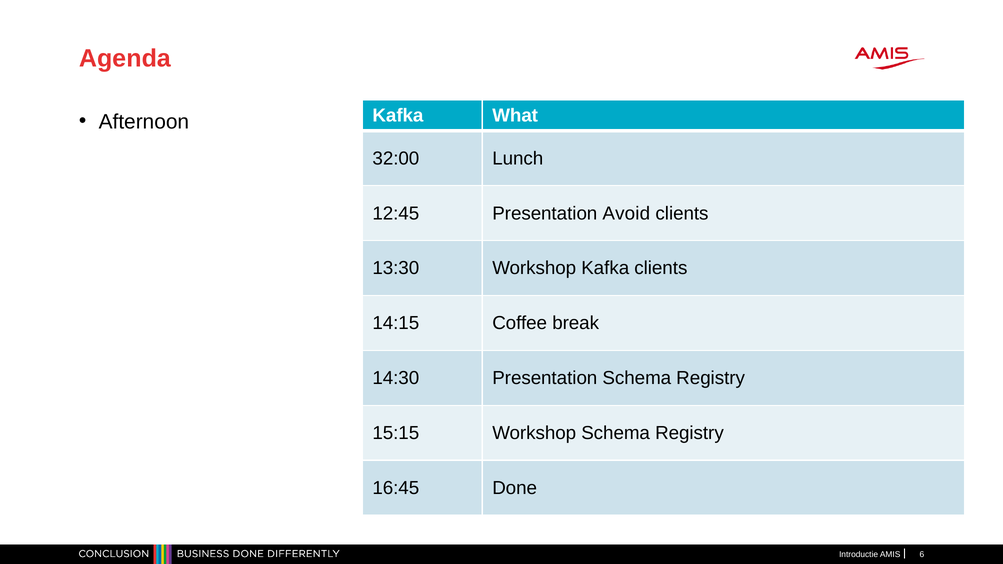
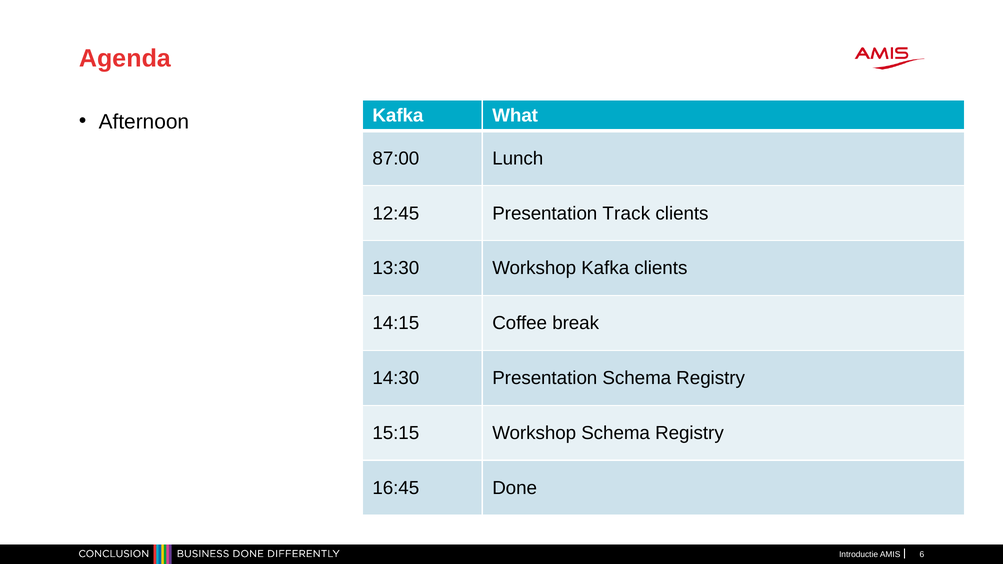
32:00: 32:00 -> 87:00
Avoid: Avoid -> Track
